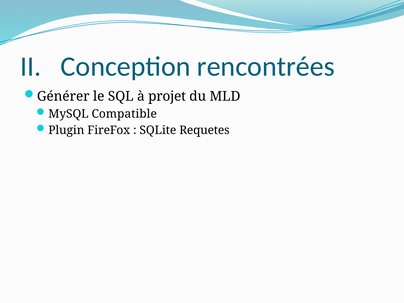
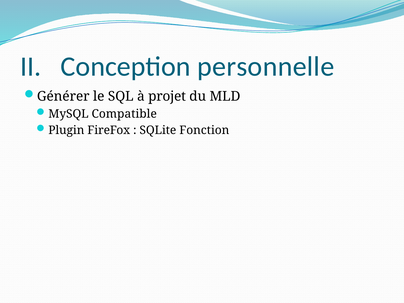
rencontrées: rencontrées -> personnelle
Requetes: Requetes -> Fonction
